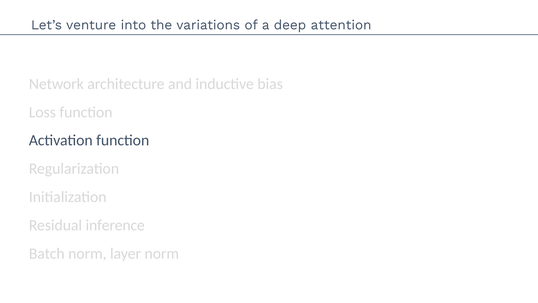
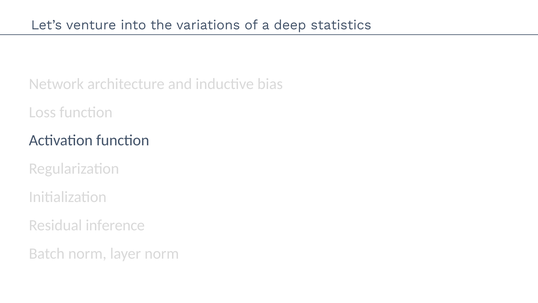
attention: attention -> statistics
